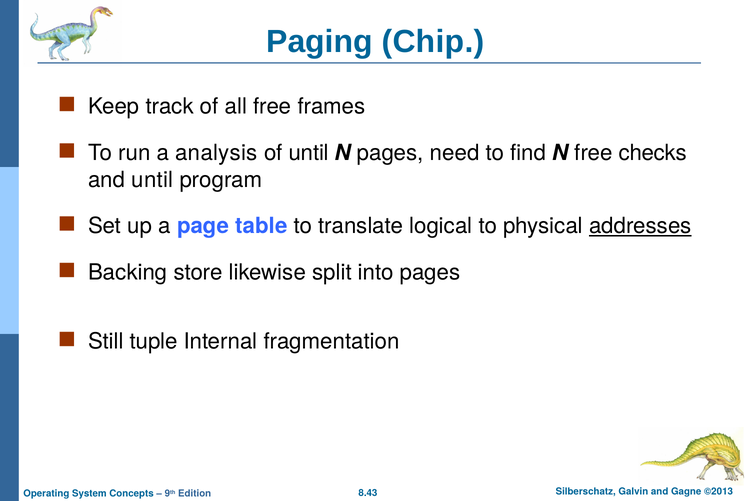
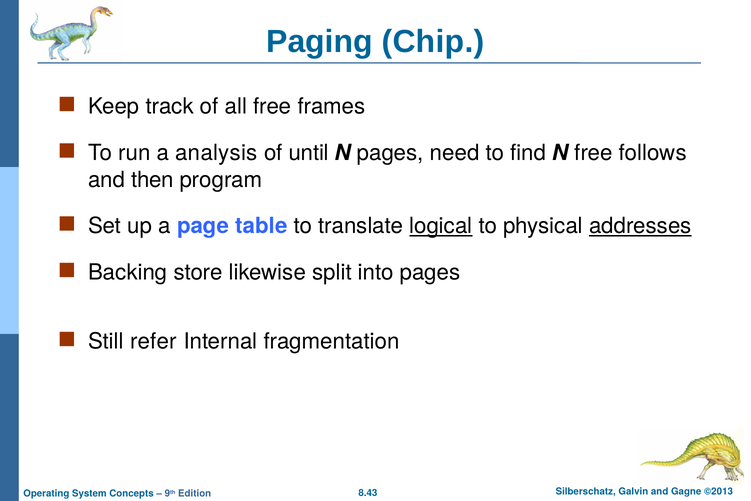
checks: checks -> follows
and until: until -> then
logical underline: none -> present
tuple: tuple -> refer
